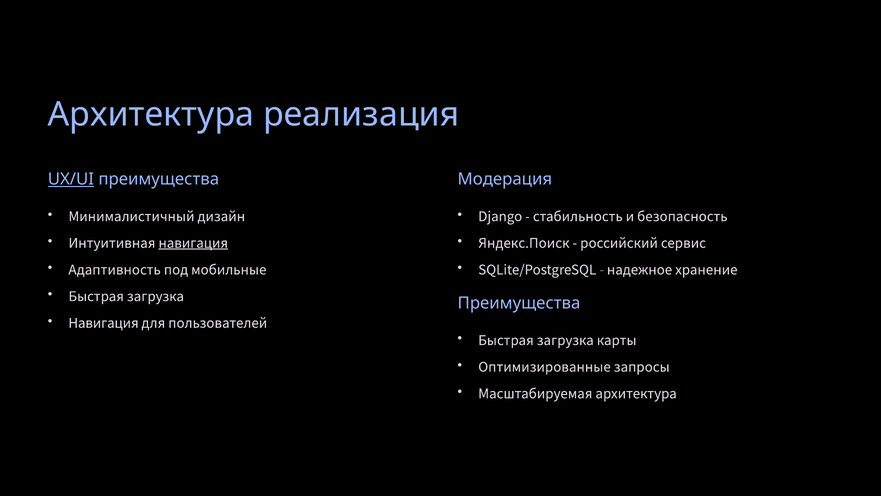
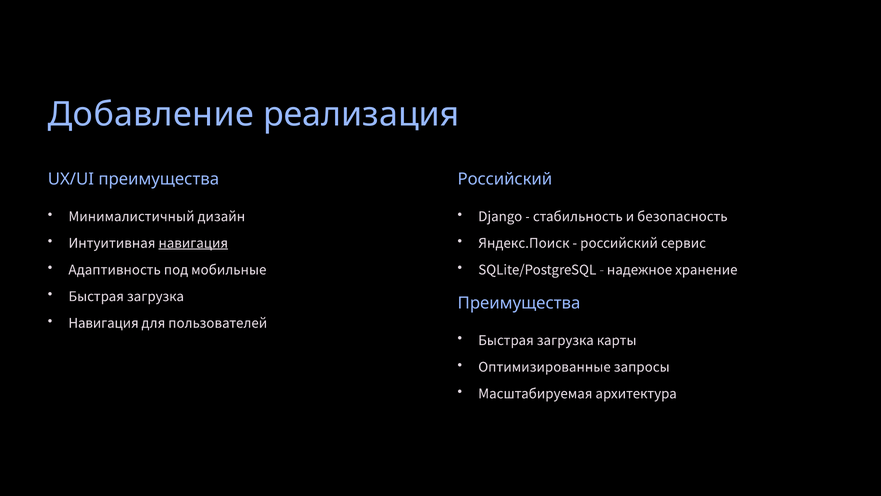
Архитектура at (151, 114): Архитектура -> Добавление
UX/UI underline: present -> none
Модерация at (505, 179): Модерация -> Российский
